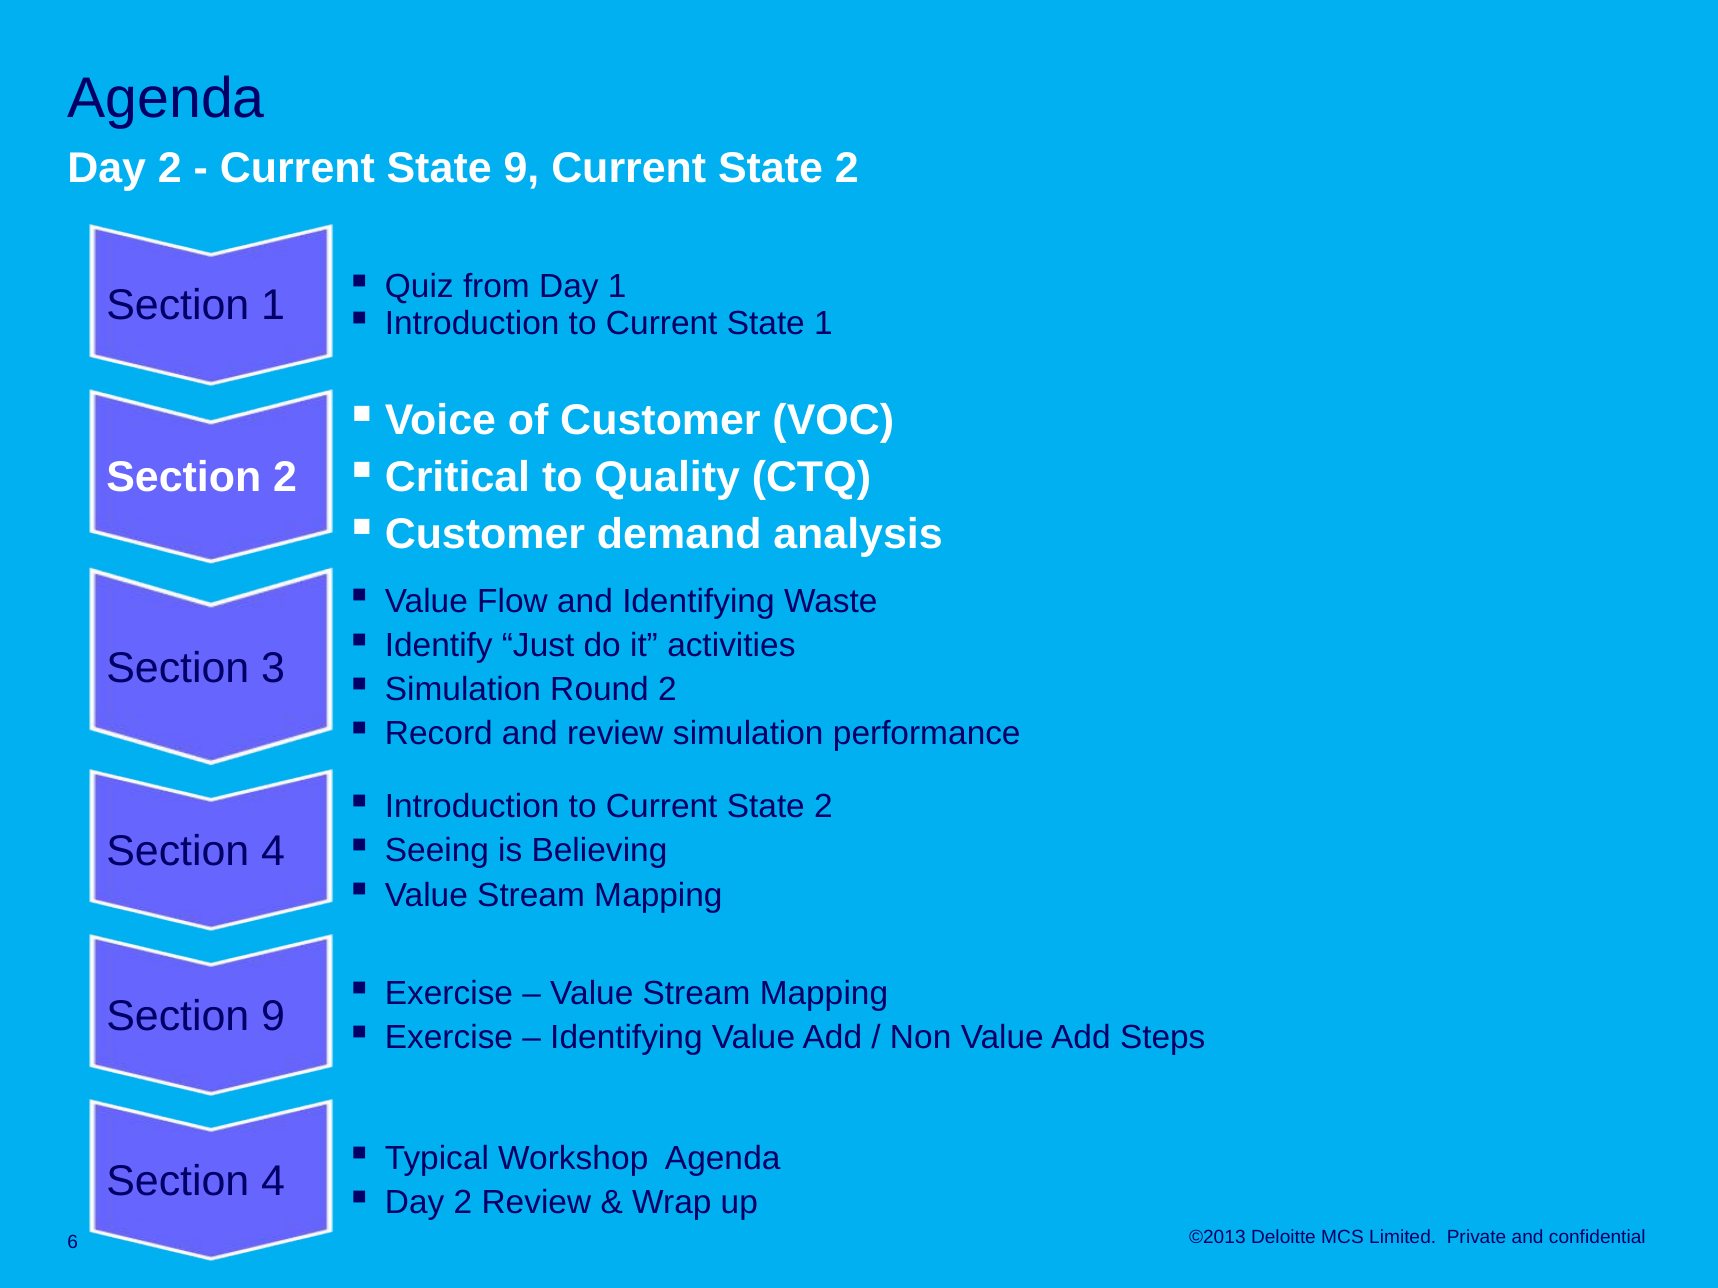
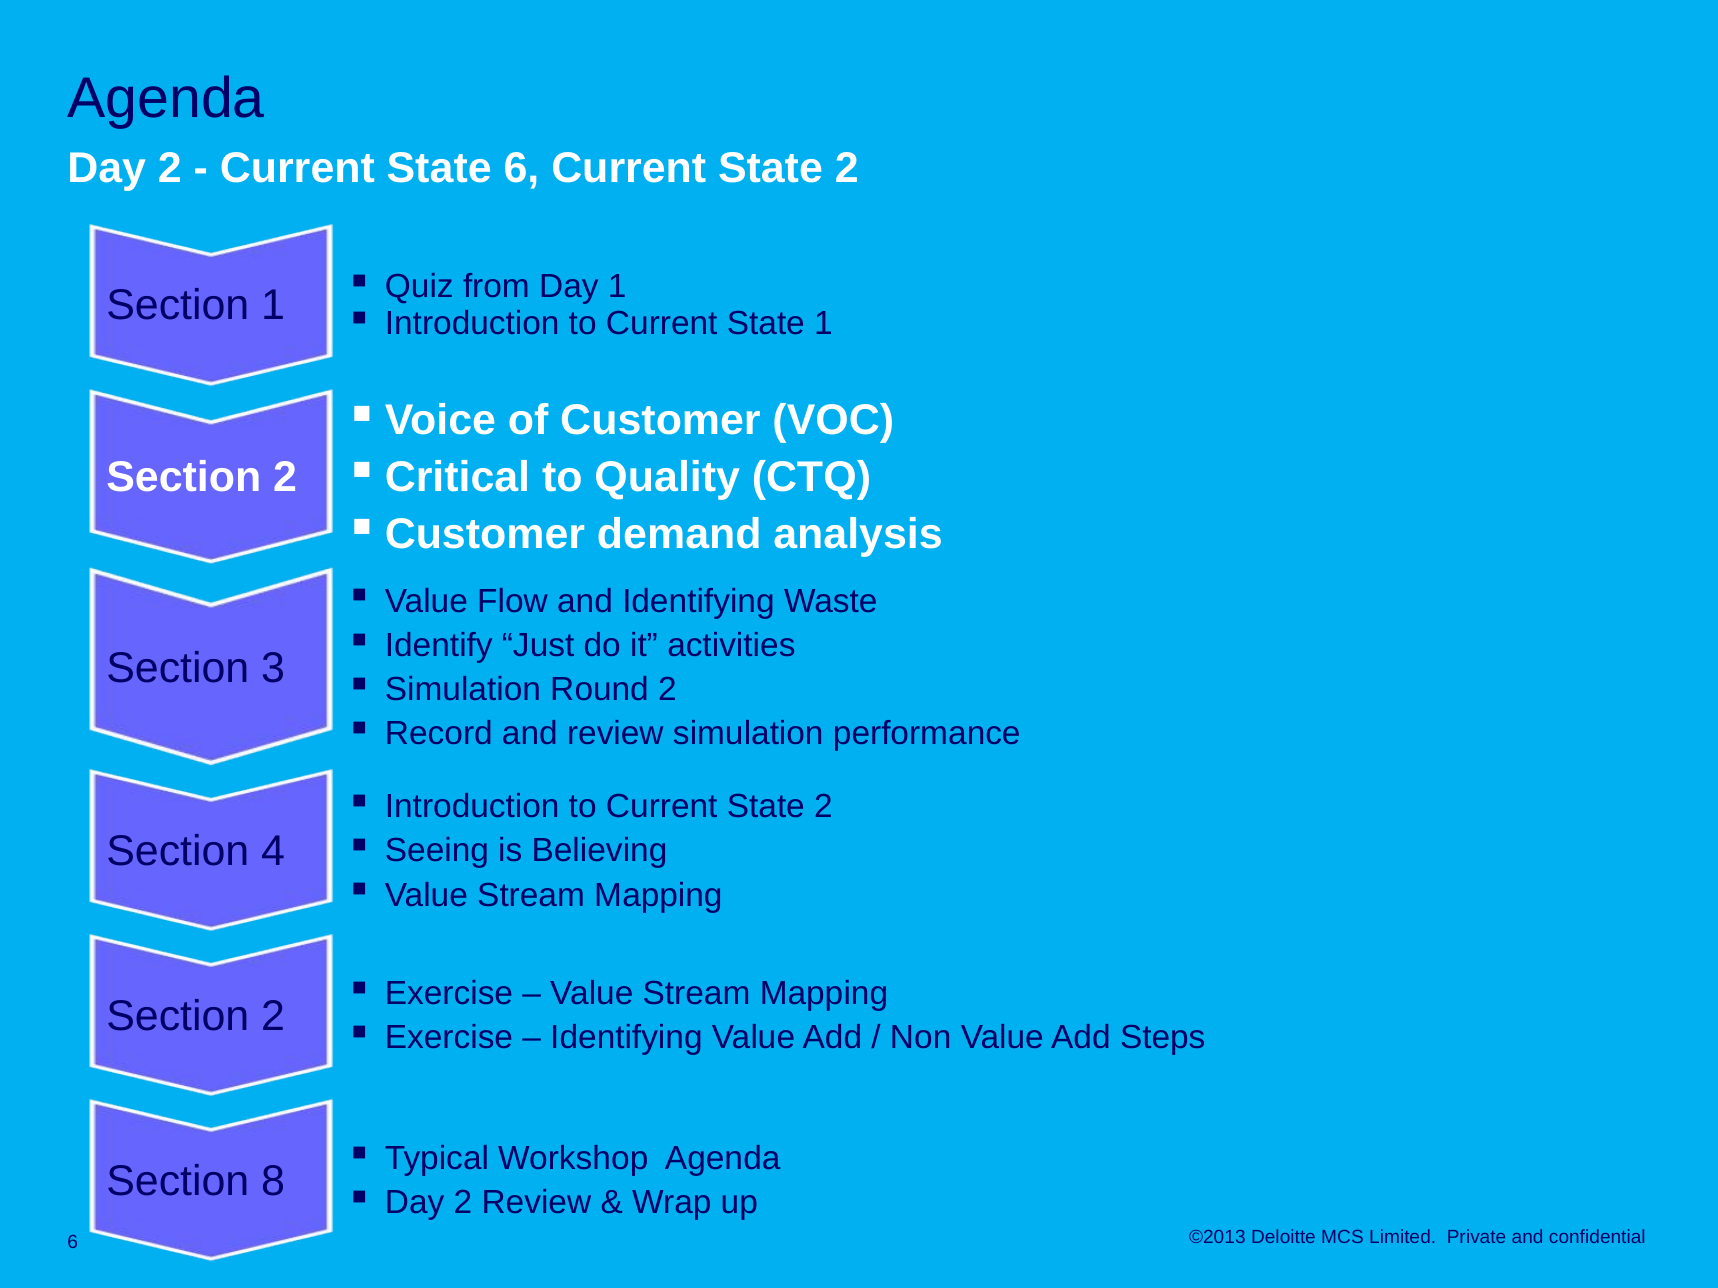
State 9: 9 -> 6
9 at (273, 1017): 9 -> 2
4 at (273, 1182): 4 -> 8
